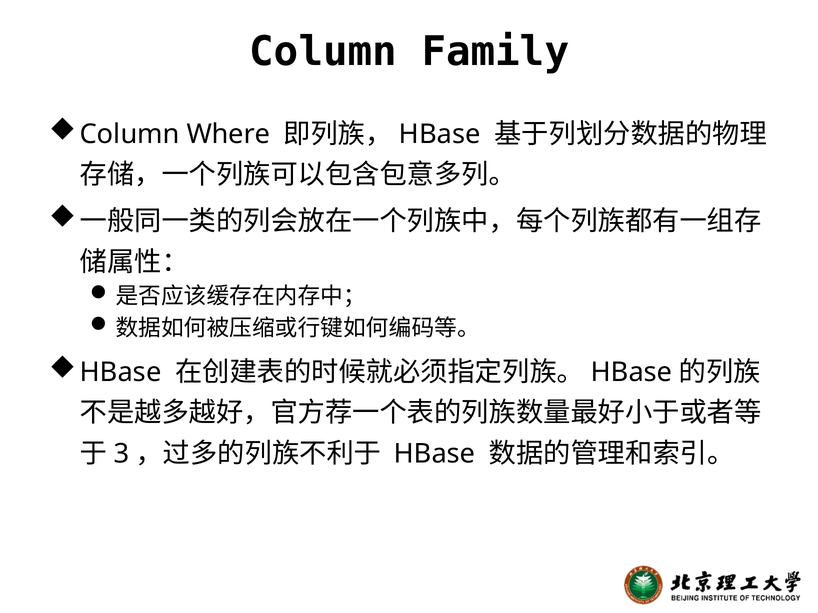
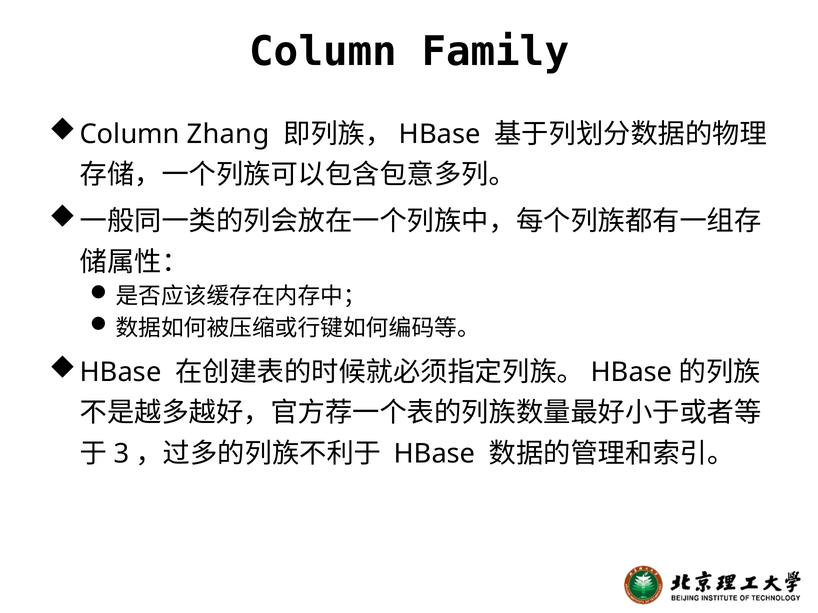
Where: Where -> Zhang
